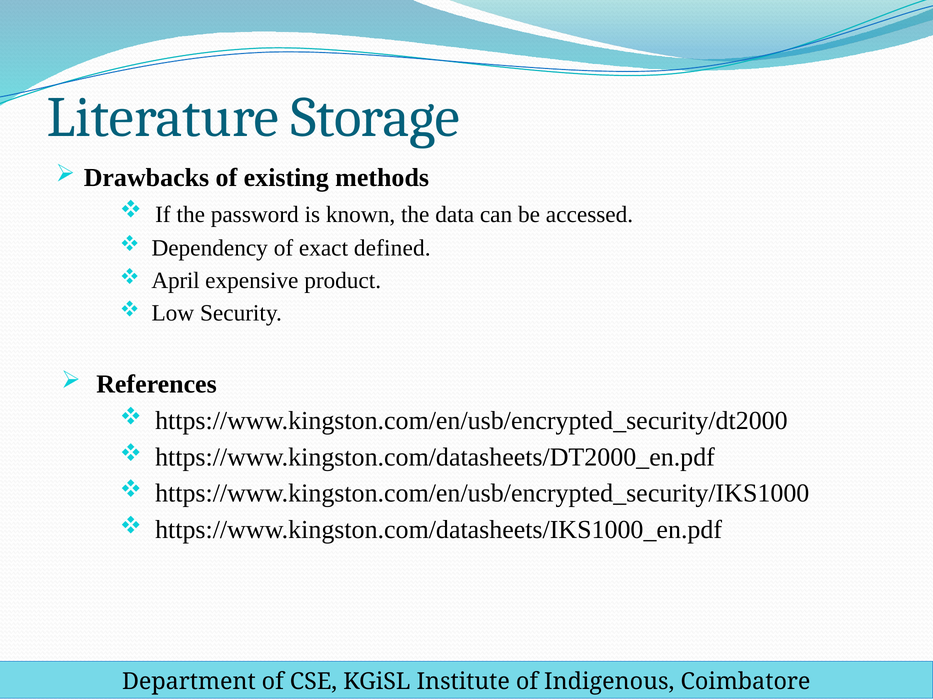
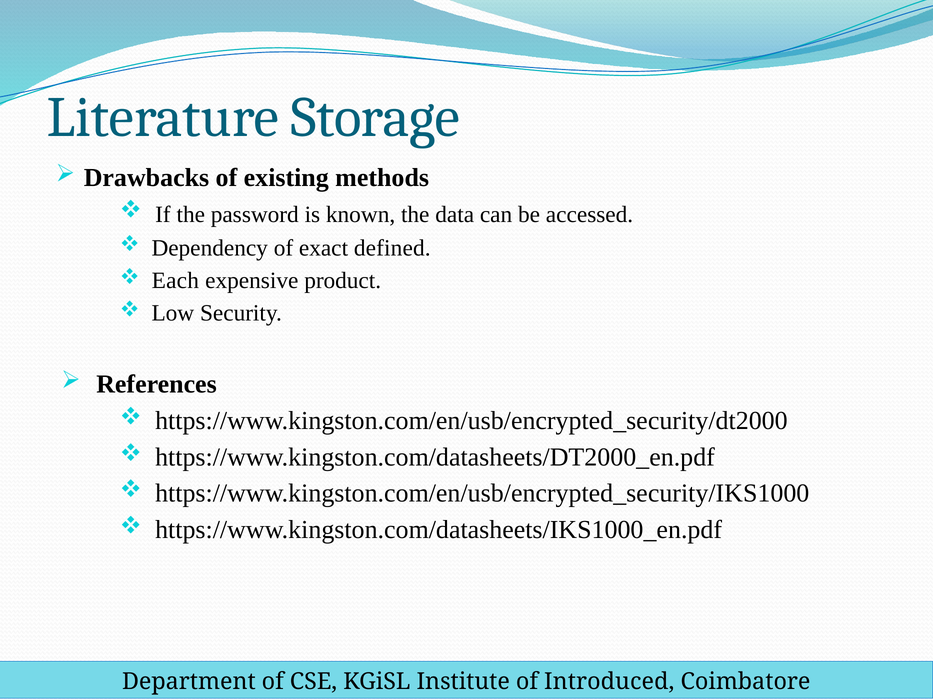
April: April -> Each
Indigenous: Indigenous -> Introduced
